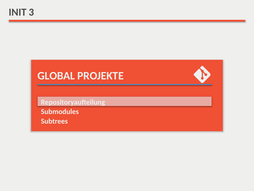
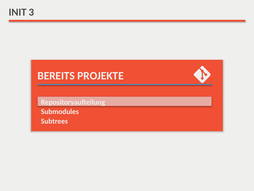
GLOBAL: GLOBAL -> BEREITS
